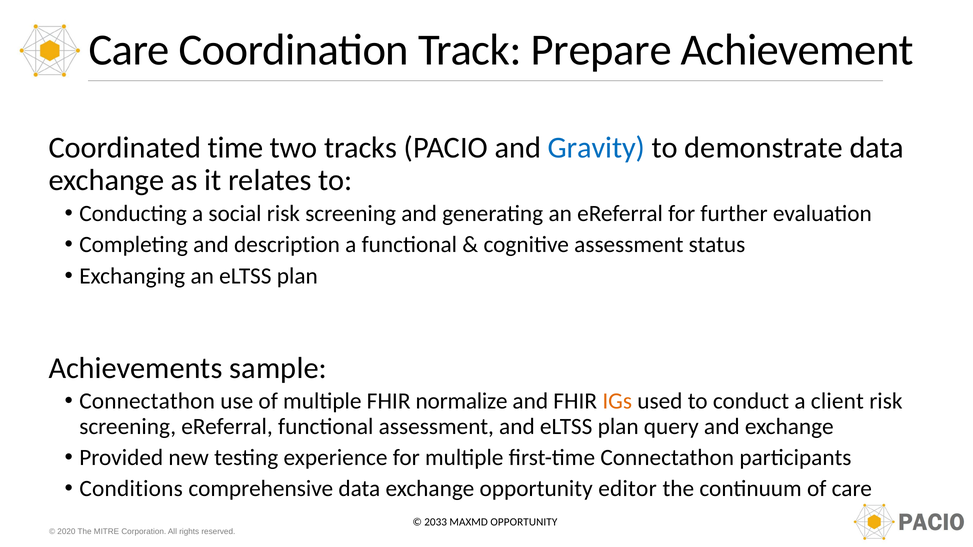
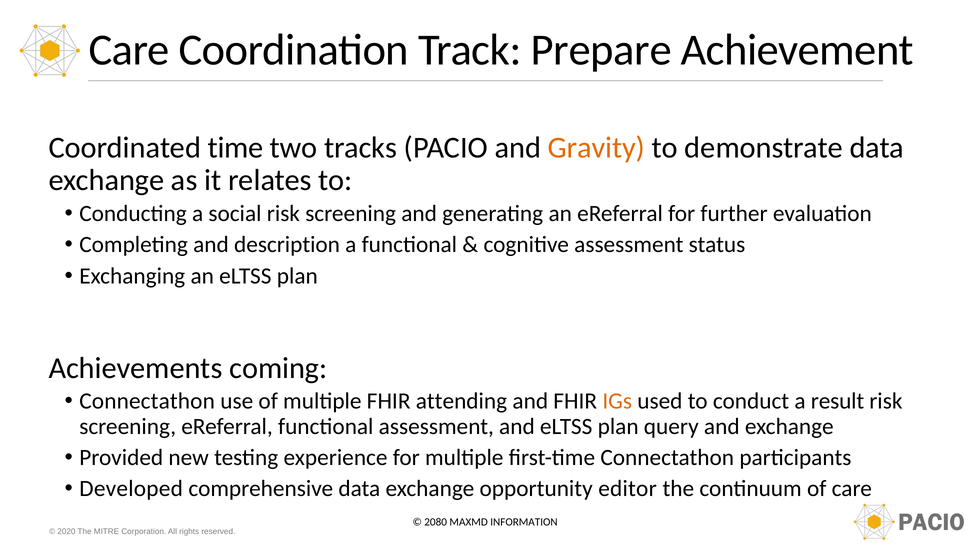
Gravity colour: blue -> orange
sample: sample -> coming
normalize: normalize -> attending
client: client -> result
Conditions: Conditions -> Developed
2033: 2033 -> 2080
MAXMD OPPORTUNITY: OPPORTUNITY -> INFORMATION
